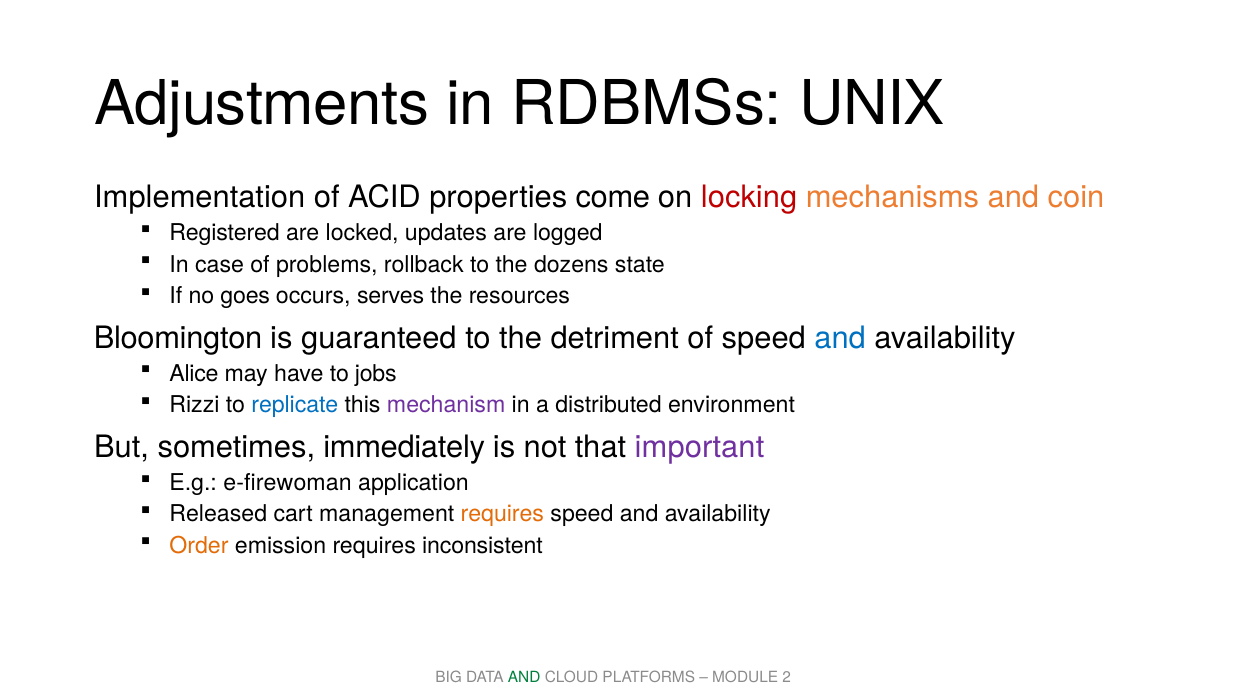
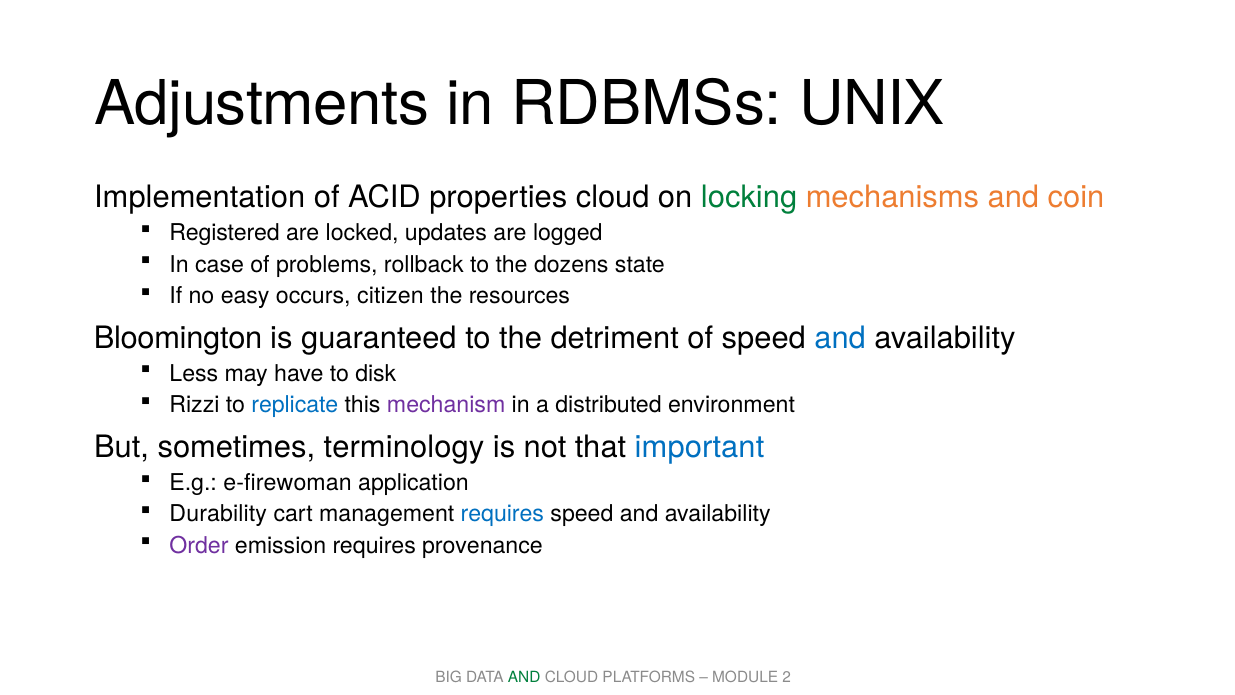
properties come: come -> cloud
locking colour: red -> green
goes: goes -> easy
serves: serves -> citizen
Alice: Alice -> Less
jobs: jobs -> disk
immediately: immediately -> terminology
important colour: purple -> blue
Released: Released -> Durability
requires at (502, 514) colour: orange -> blue
Order colour: orange -> purple
inconsistent: inconsistent -> provenance
